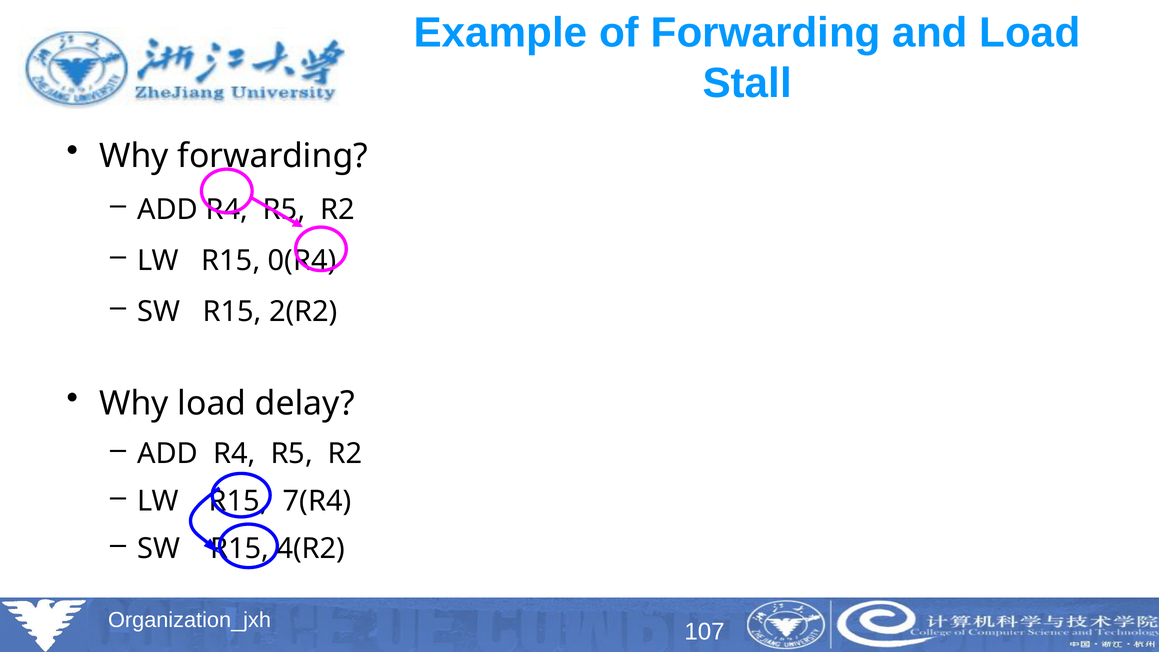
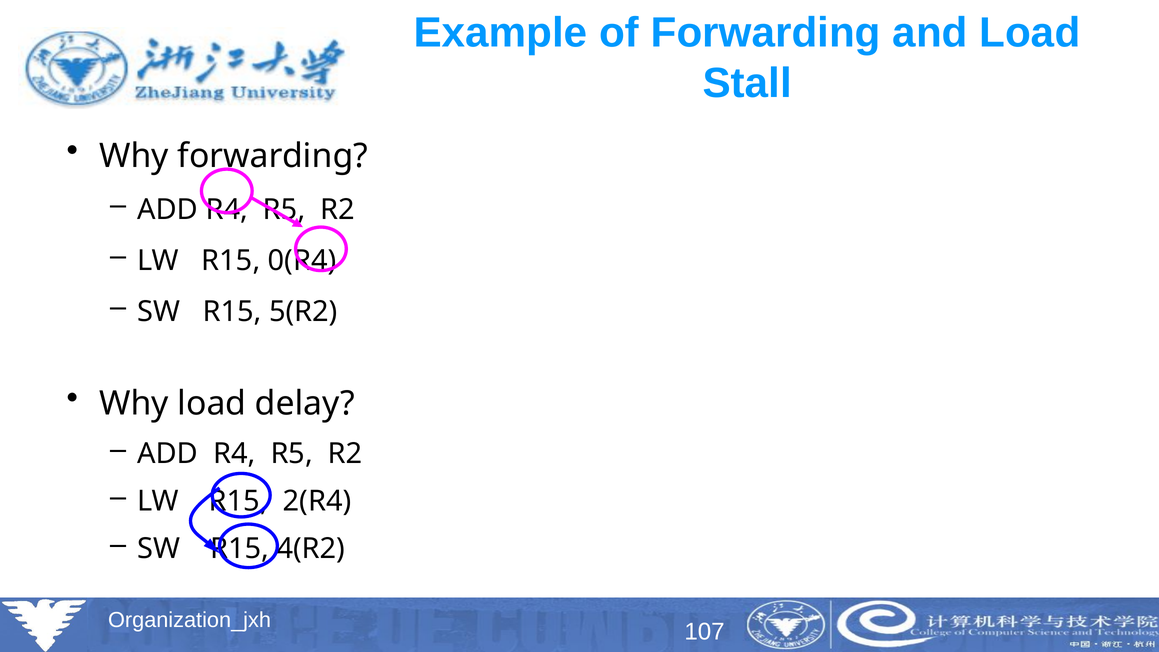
2(R2: 2(R2 -> 5(R2
7(R4: 7(R4 -> 2(R4
